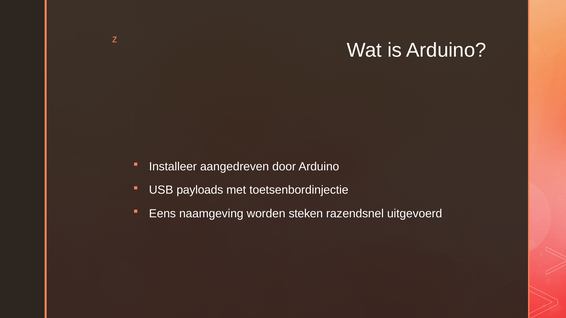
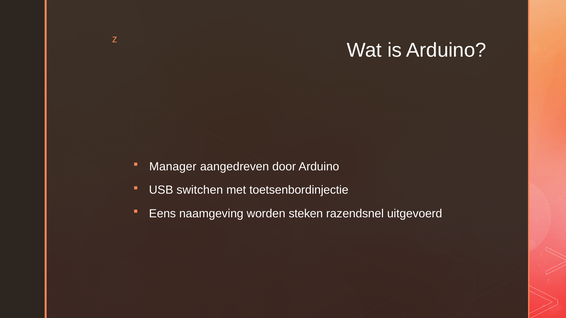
Installeer: Installeer -> Manager
payloads: payloads -> switchen
